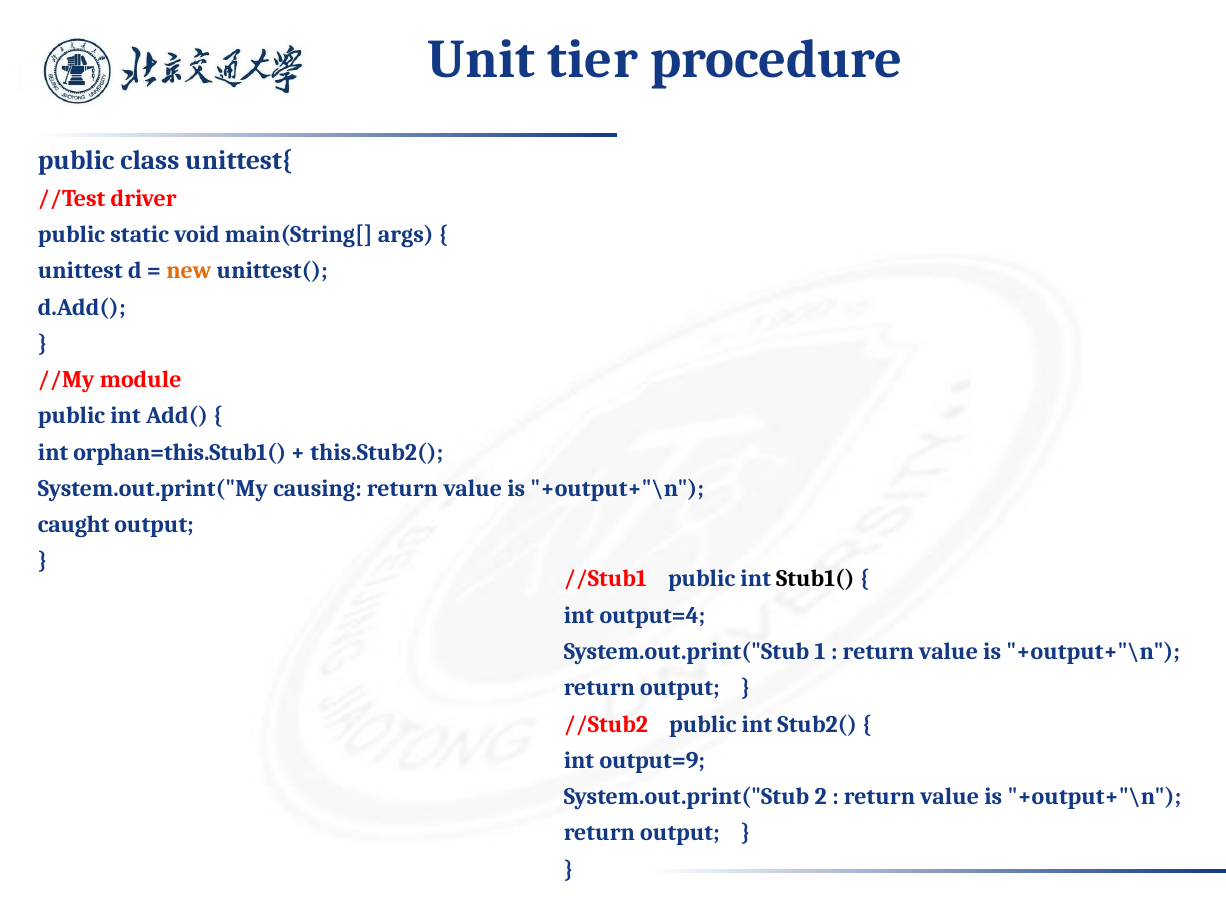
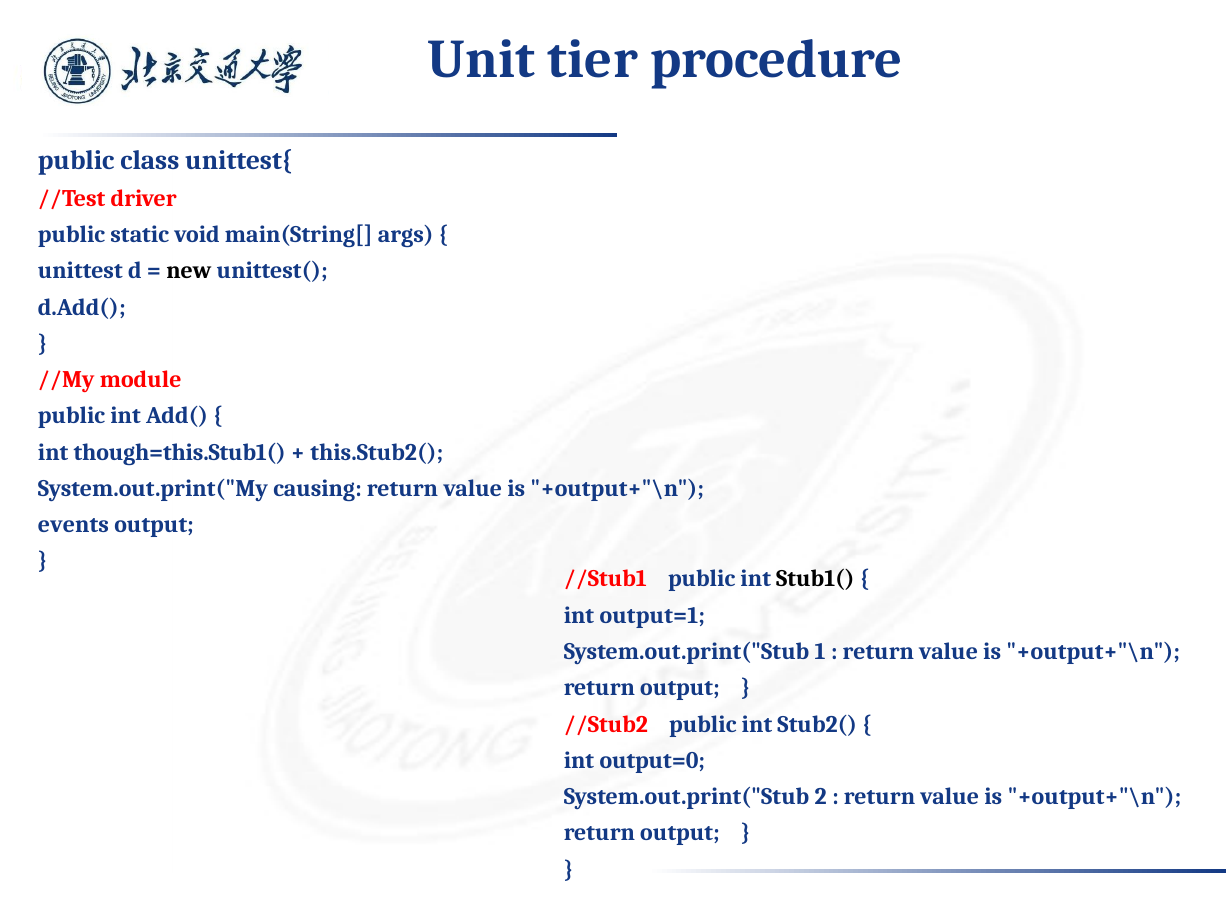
new colour: orange -> black
orphan=this.Stub1(: orphan=this.Stub1( -> though=this.Stub1(
caught: caught -> events
output=4: output=4 -> output=1
output=9: output=9 -> output=0
